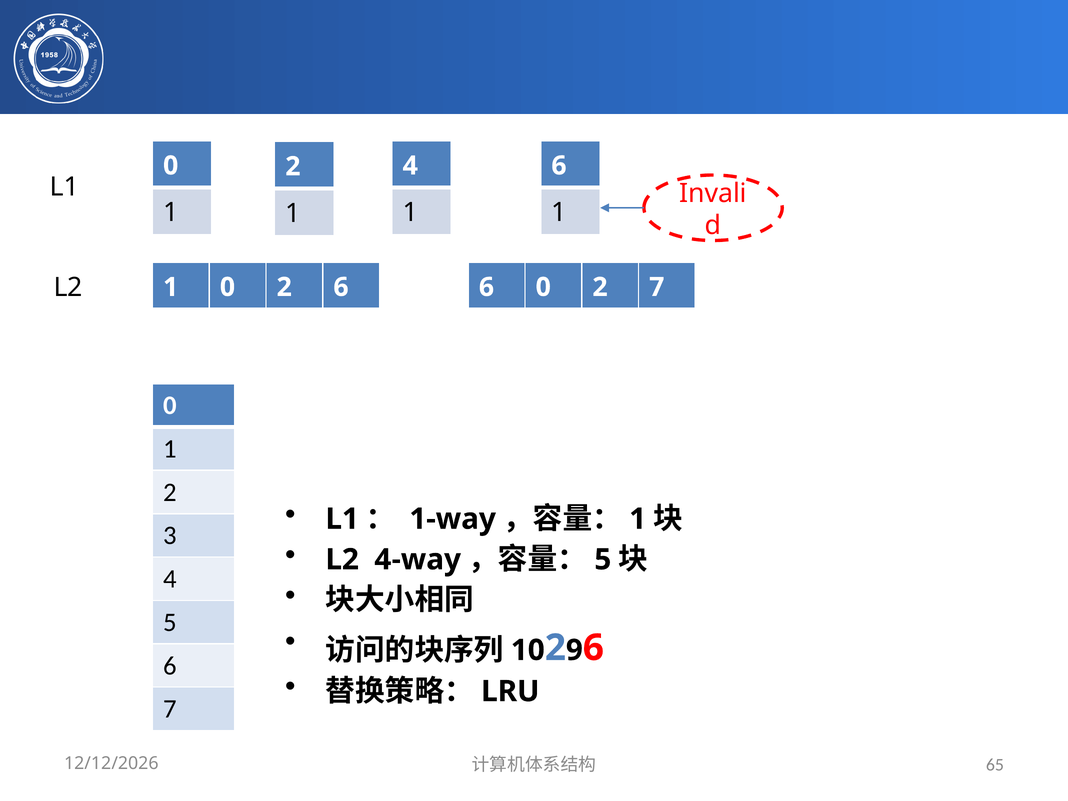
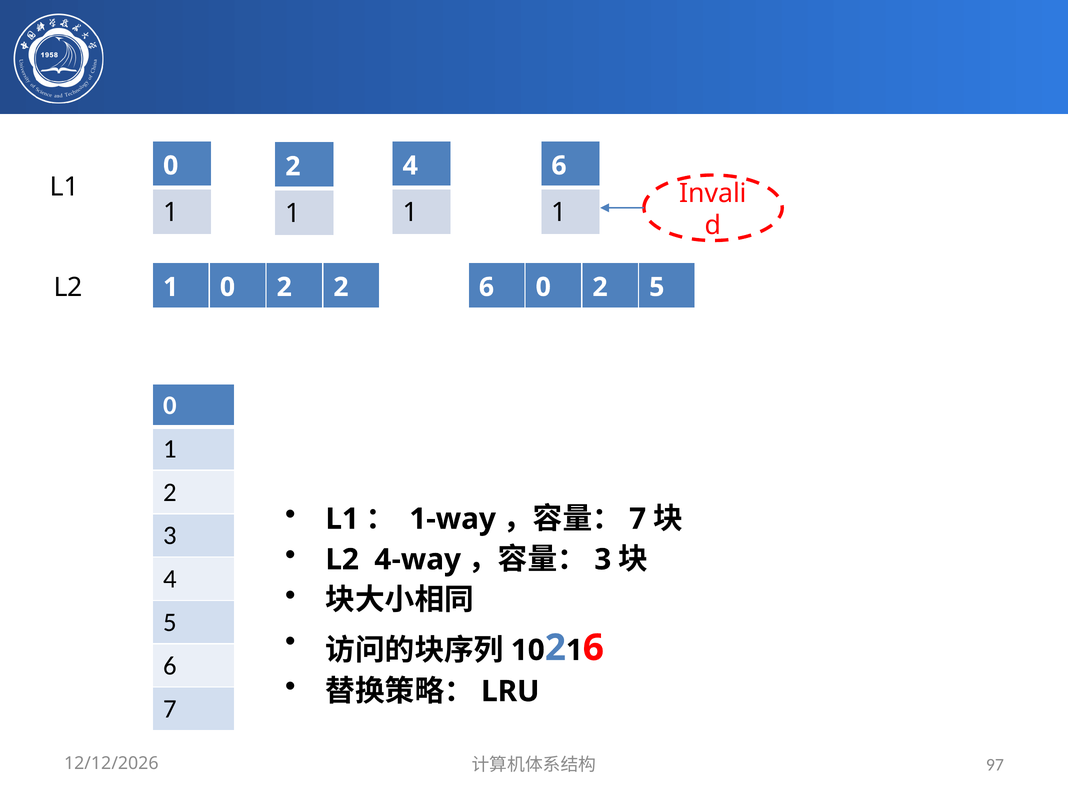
2 6: 6 -> 2
2 7: 7 -> 5
1 at (638, 519): 1 -> 7
5 at (603, 560): 5 -> 3
9 at (574, 650): 9 -> 1
65: 65 -> 97
